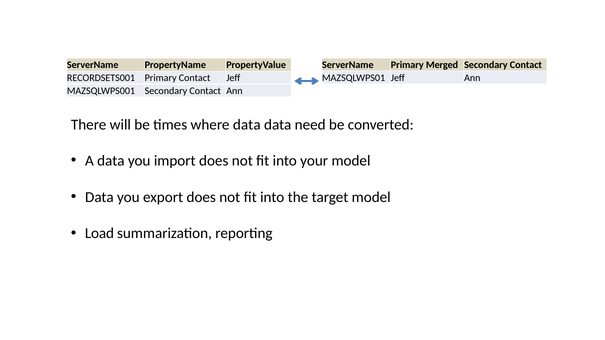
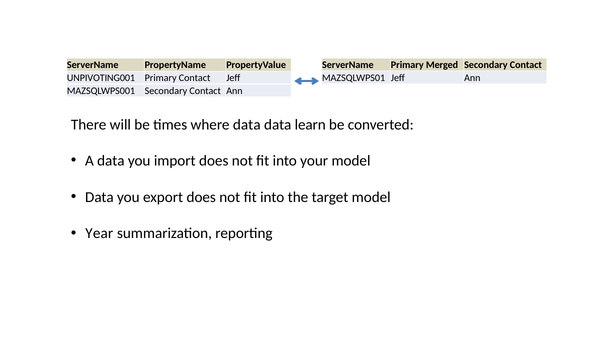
RECORDSETS001: RECORDSETS001 -> UNPIVOTING001
need: need -> learn
Load: Load -> Year
